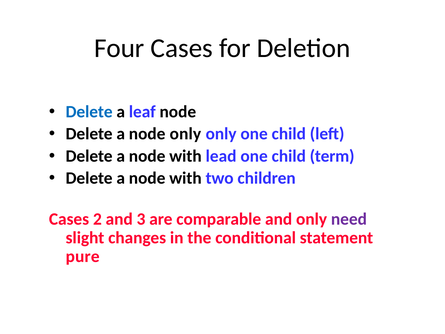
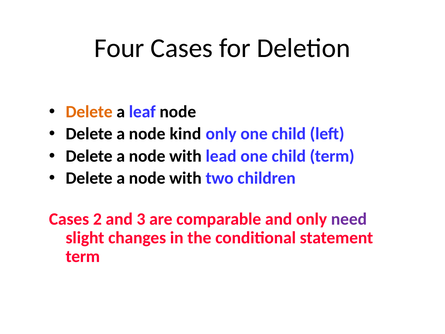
Delete at (89, 112) colour: blue -> orange
node only: only -> kind
pure at (83, 256): pure -> term
